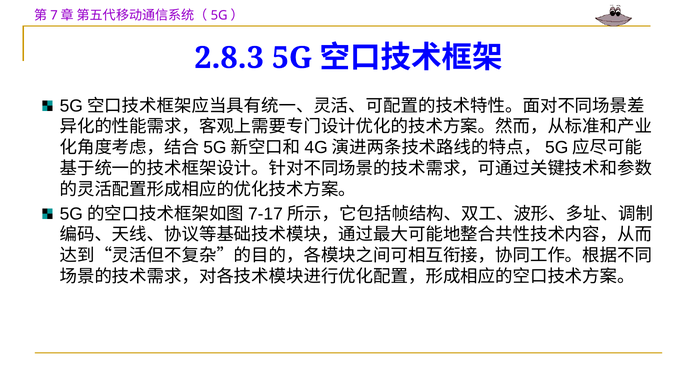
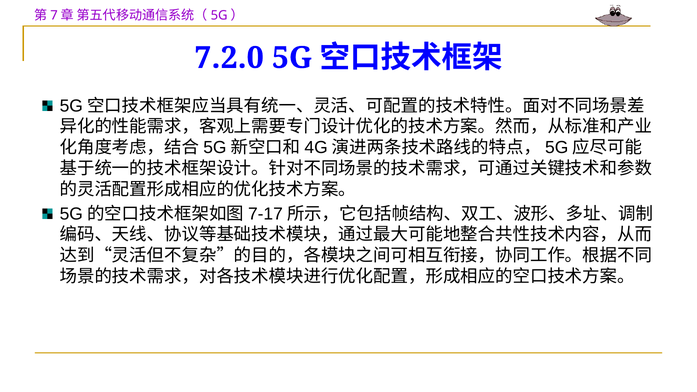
2.8.3: 2.8.3 -> 7.2.0
